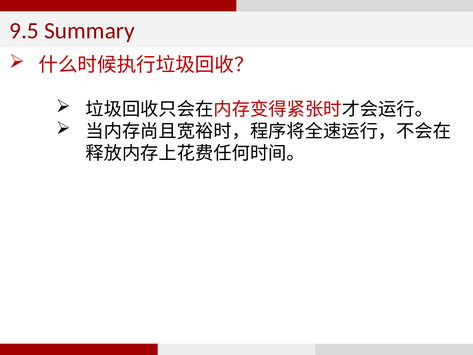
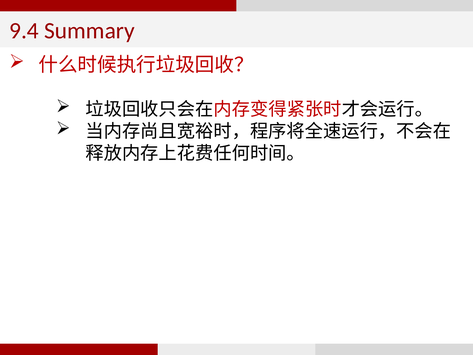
9.5: 9.5 -> 9.4
